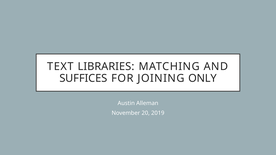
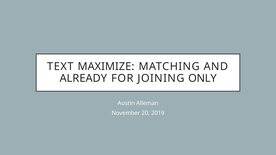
LIBRARIES: LIBRARIES -> MAXIMIZE
SUFFICES: SUFFICES -> ALREADY
